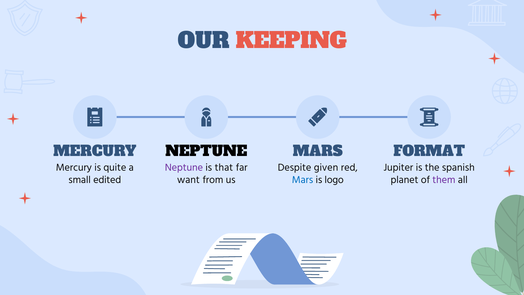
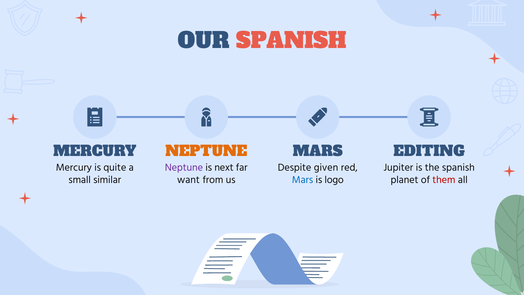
OUR KEEPING: KEEPING -> SPANISH
NEPTUNE at (206, 151) colour: black -> orange
FORMAT: FORMAT -> EDITING
that: that -> next
edited: edited -> similar
them colour: purple -> red
